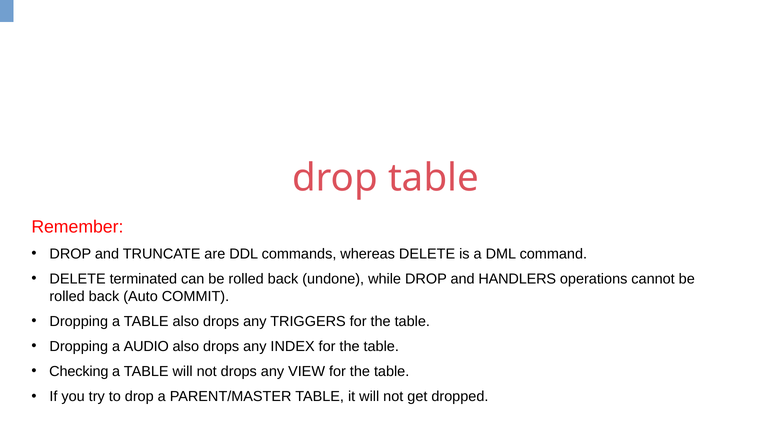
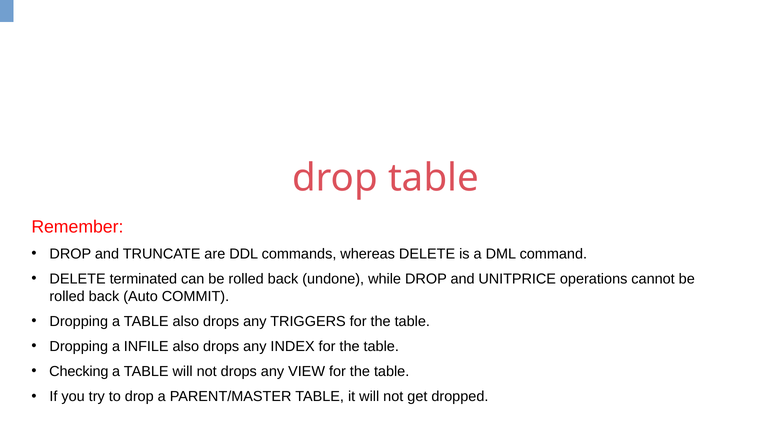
HANDLERS: HANDLERS -> UNITPRICE
AUDIO: AUDIO -> INFILE
